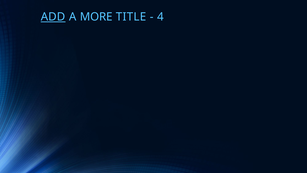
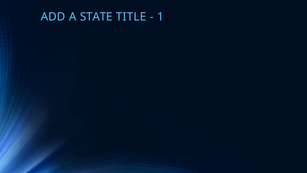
ADD underline: present -> none
MORE: MORE -> STATE
4: 4 -> 1
